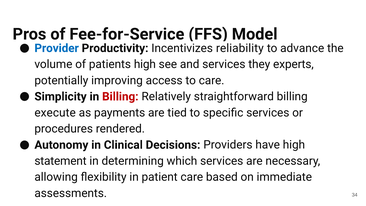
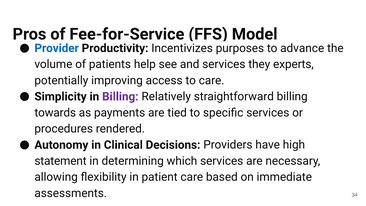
reliability: reliability -> purposes
patients high: high -> help
Billing at (120, 96) colour: red -> purple
execute: execute -> towards
